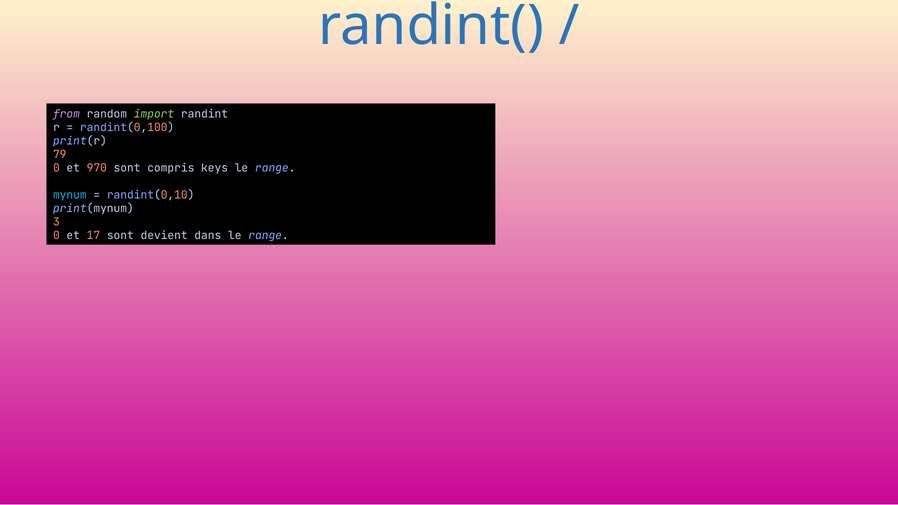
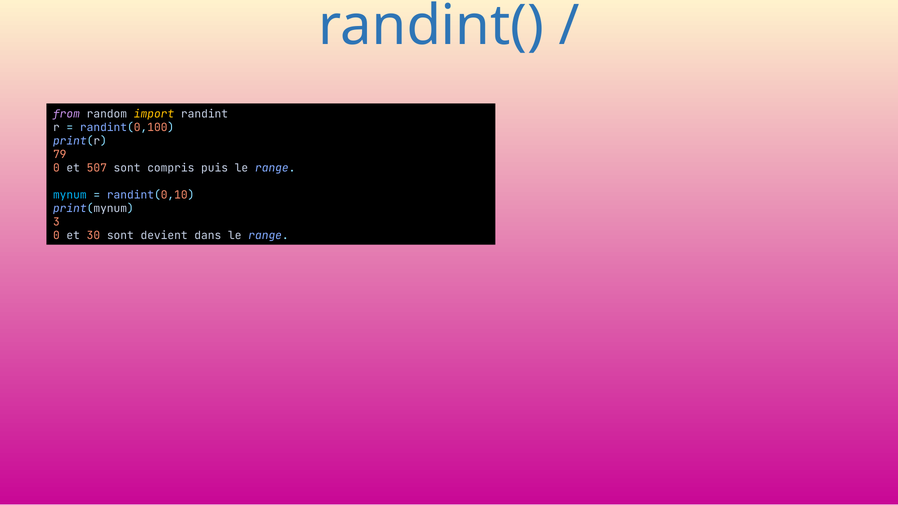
import colour: light green -> yellow
970: 970 -> 507
keys: keys -> puis
17: 17 -> 30
